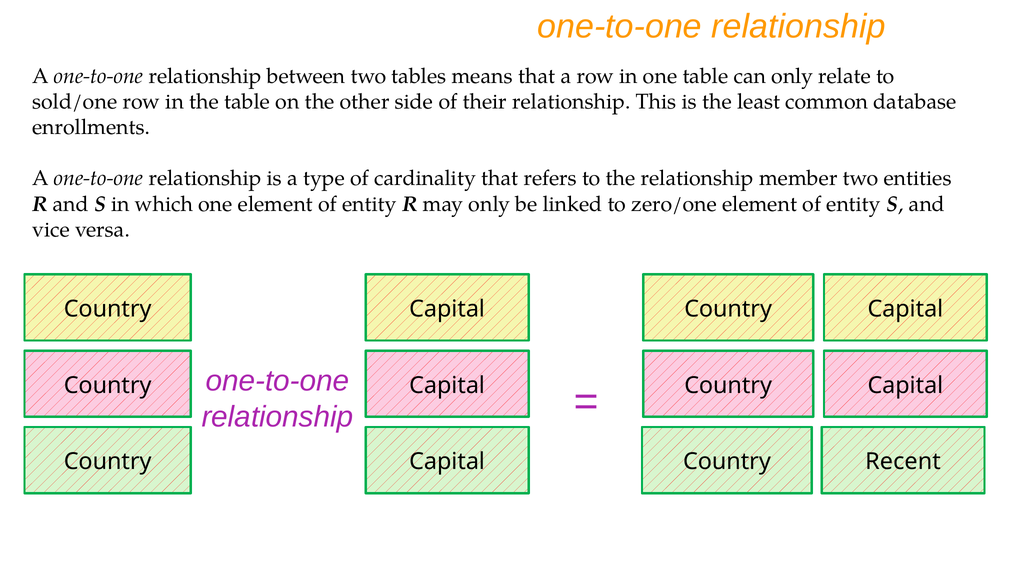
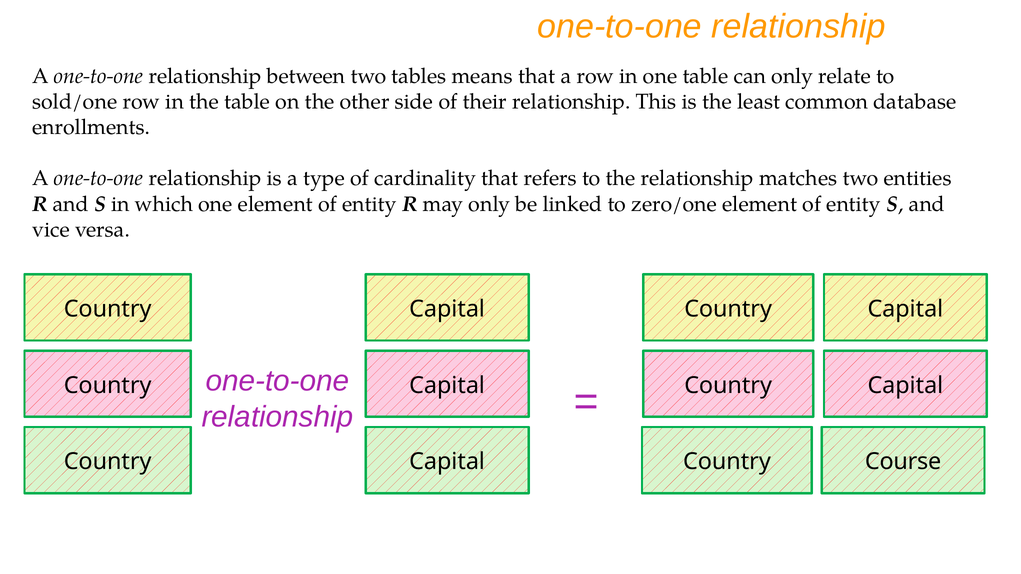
member: member -> matches
Recent: Recent -> Course
